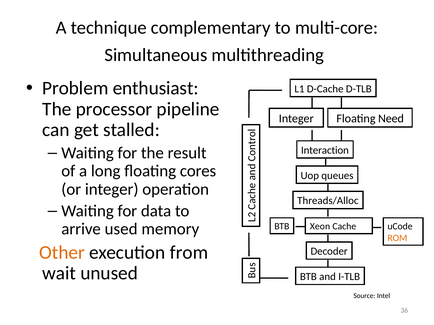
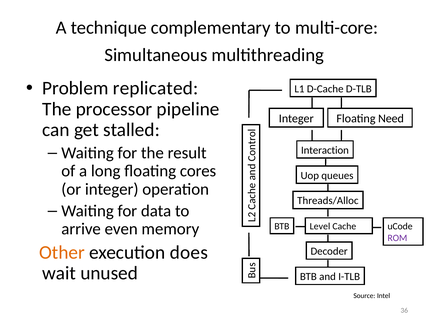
enthusiast: enthusiast -> replicated
used: used -> even
Xeon: Xeon -> Level
ROM colour: orange -> purple
from: from -> does
